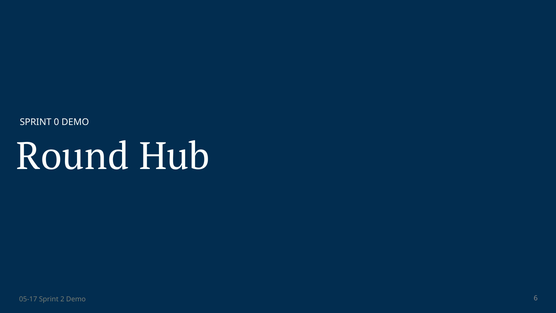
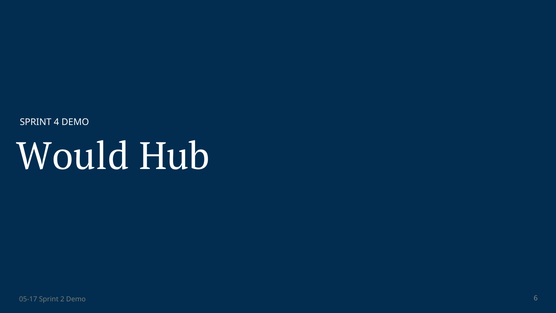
0: 0 -> 4
Round: Round -> Would
